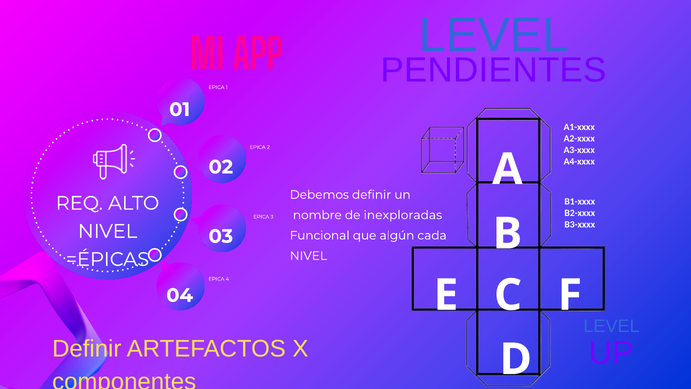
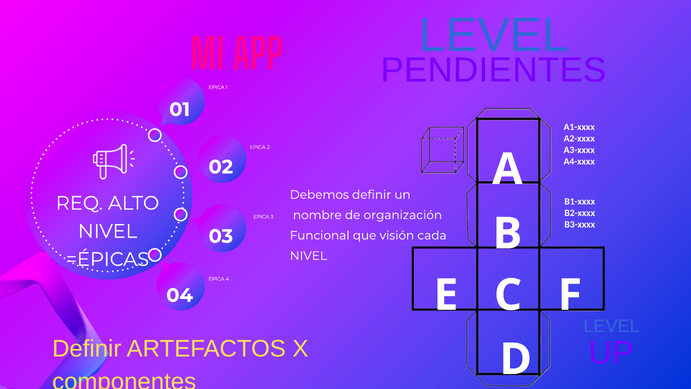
inexploradas: inexploradas -> organización
algún: algún -> visión
